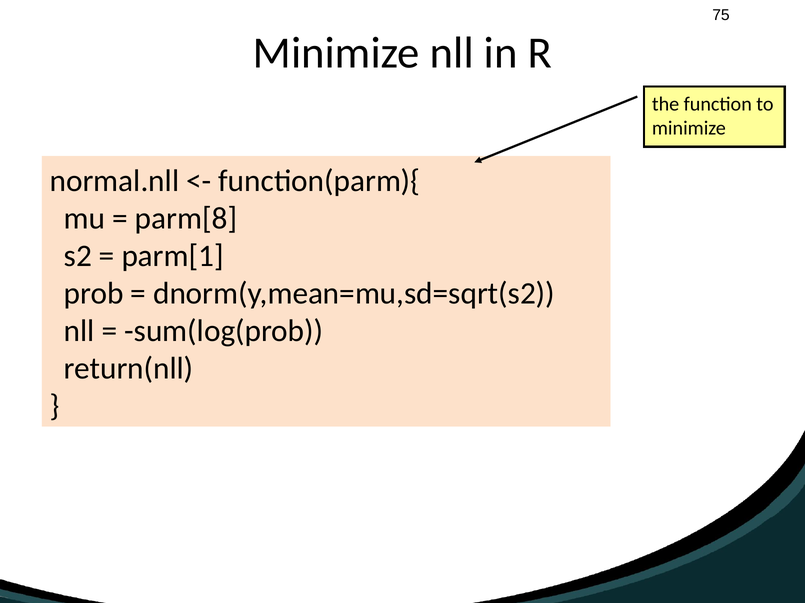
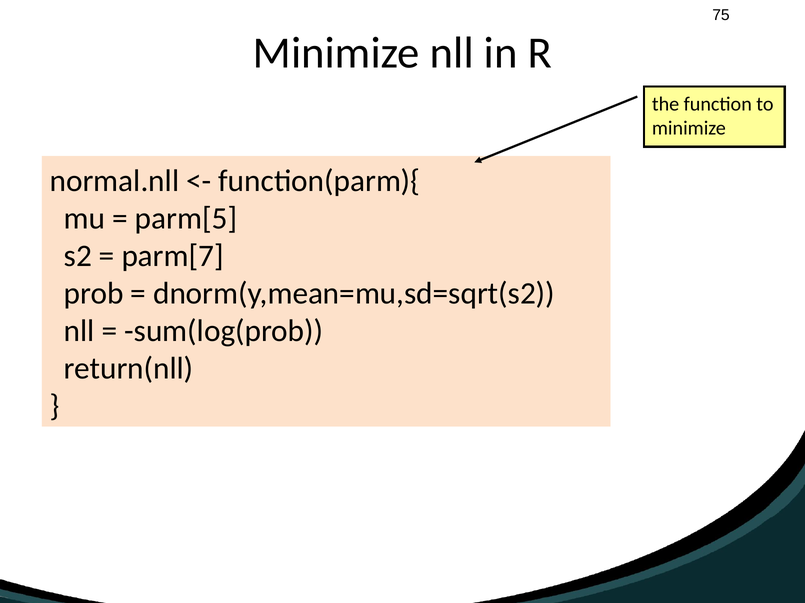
parm[8: parm[8 -> parm[5
parm[1: parm[1 -> parm[7
